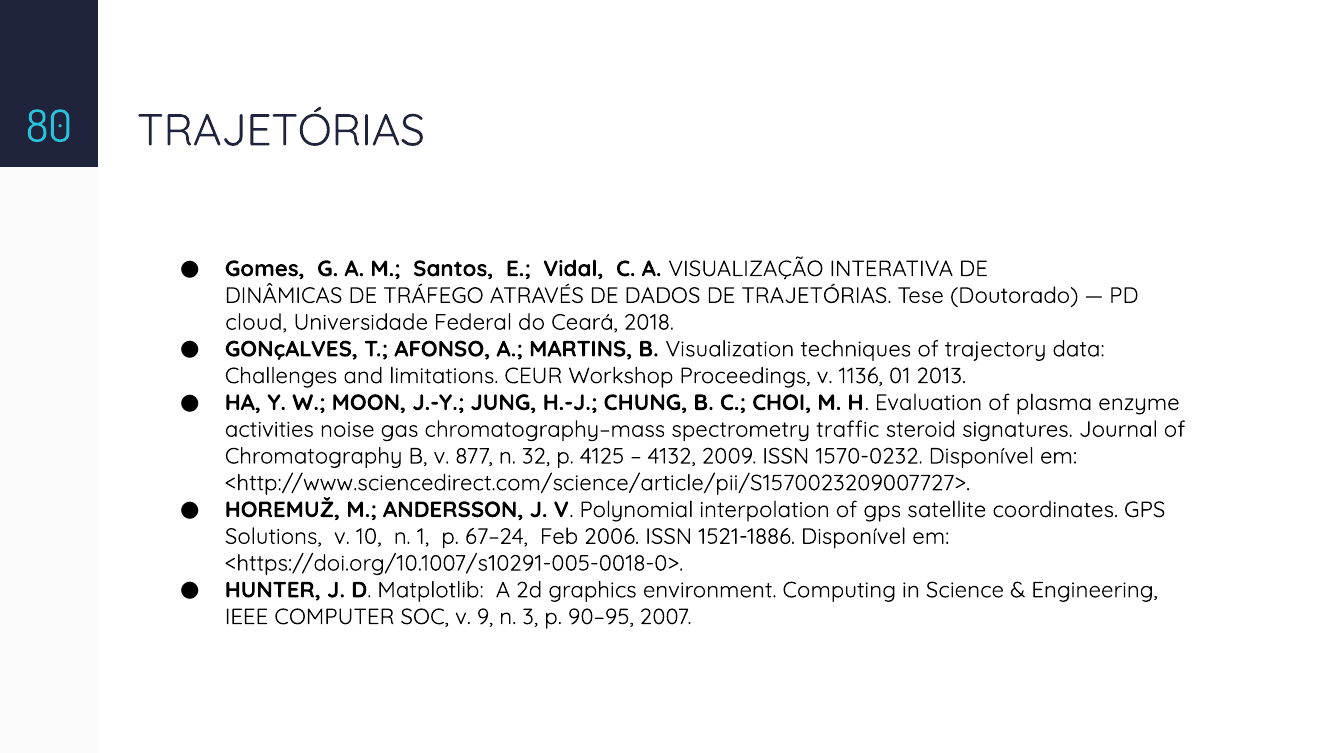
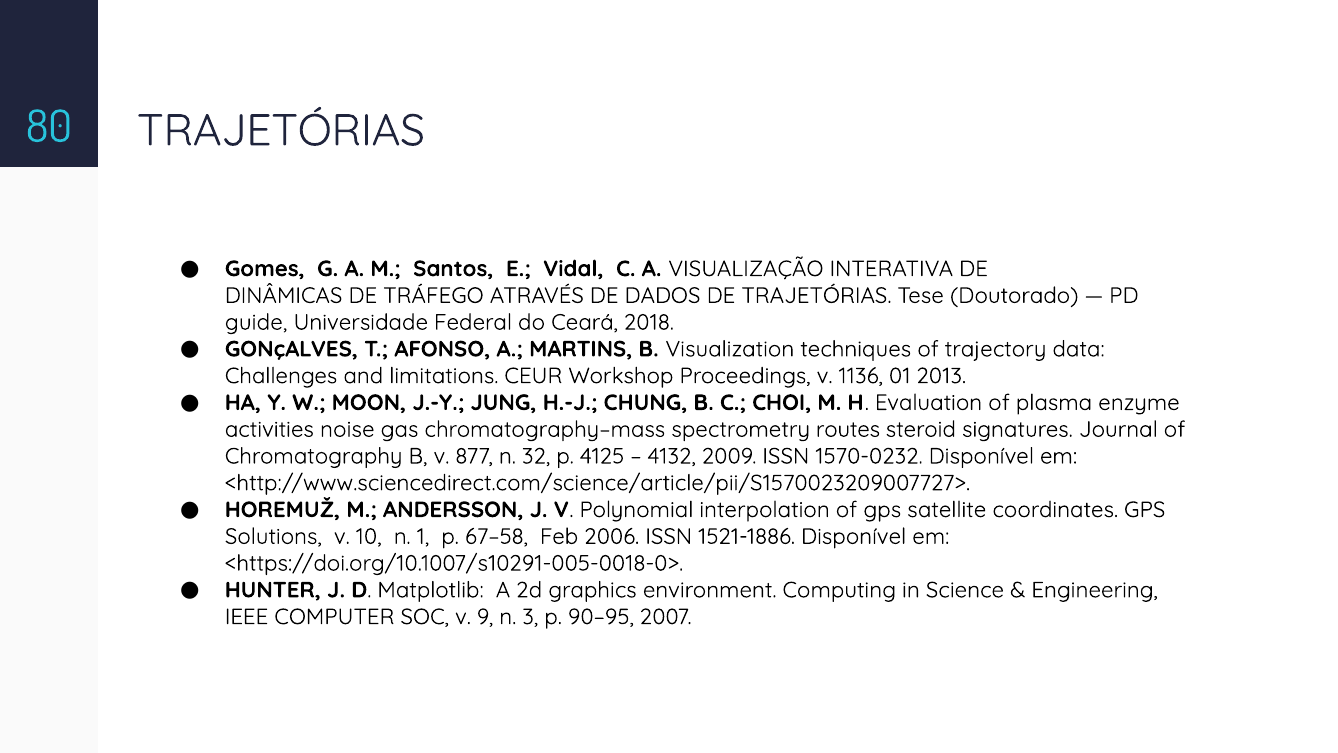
cloud: cloud -> guide
traffic: traffic -> routes
67–24: 67–24 -> 67–58
